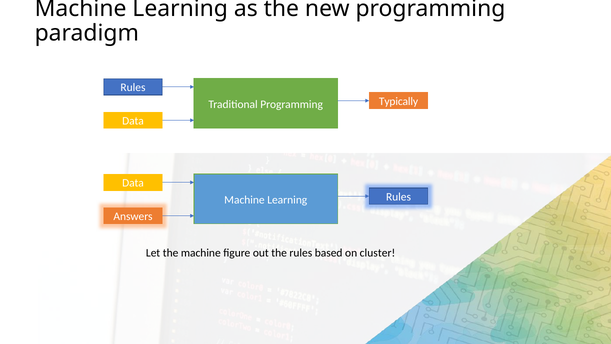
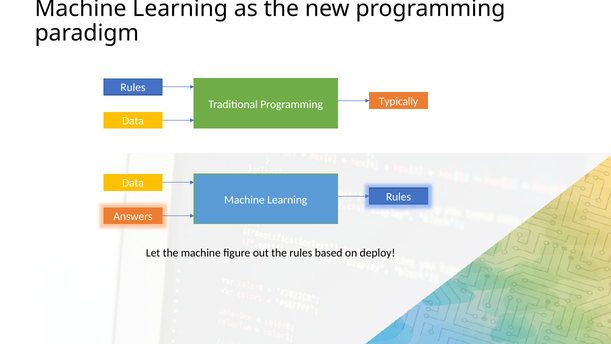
cluster: cluster -> deploy
